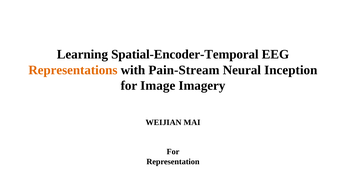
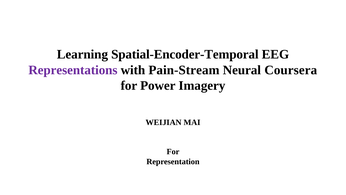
Representations colour: orange -> purple
Inception: Inception -> Coursera
Image: Image -> Power
